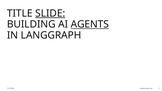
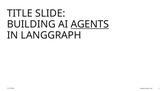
SLIDE underline: present -> none
